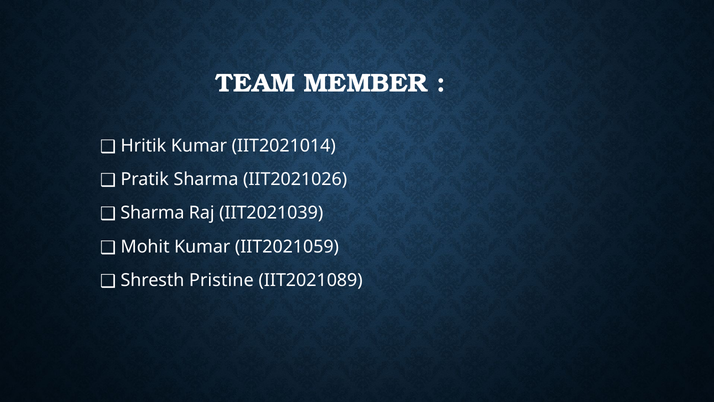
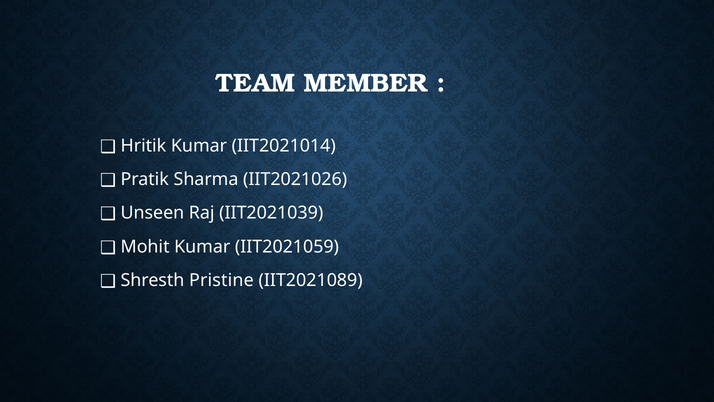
Sharma at (152, 213): Sharma -> Unseen
